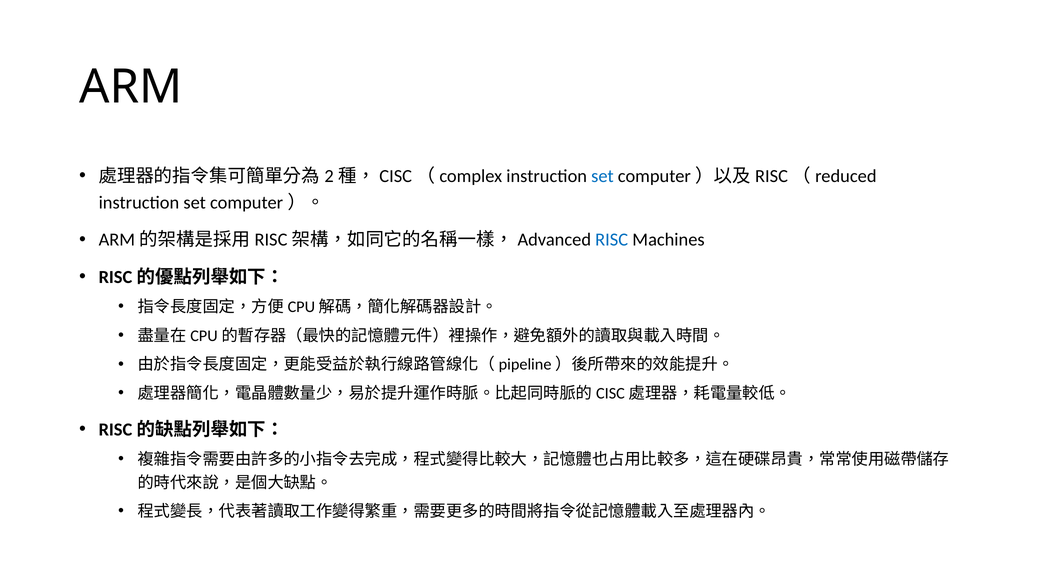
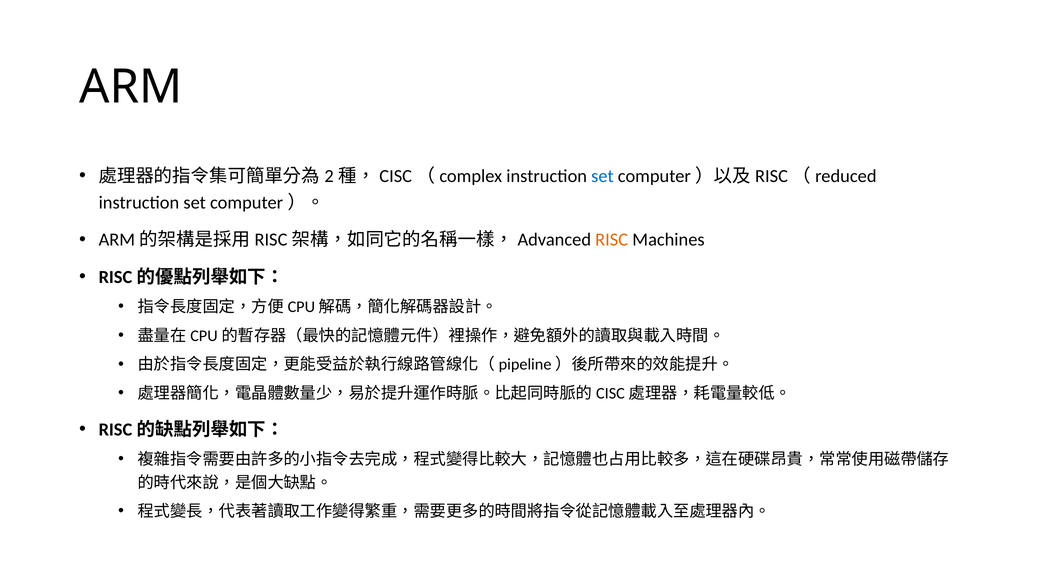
RISC colour: blue -> orange
